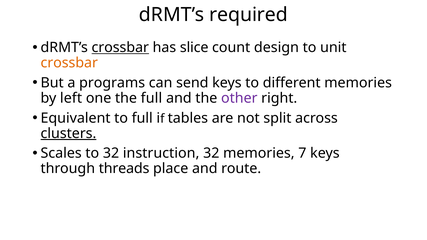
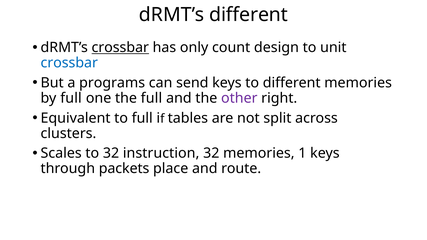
dRMT’s required: required -> different
slice: slice -> only
crossbar at (69, 63) colour: orange -> blue
by left: left -> full
clusters underline: present -> none
7: 7 -> 1
threads: threads -> packets
